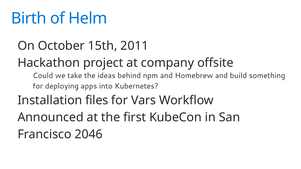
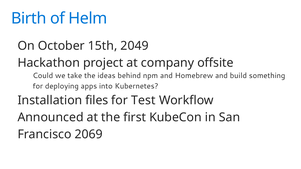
2011: 2011 -> 2049
Vars: Vars -> Test
2046: 2046 -> 2069
